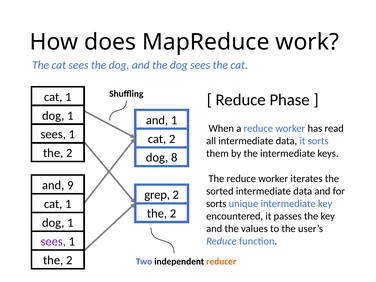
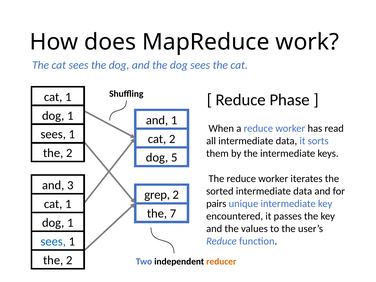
8: 8 -> 5
9: 9 -> 3
sorts at (216, 204): sorts -> pairs
2 at (173, 214): 2 -> 7
sees at (53, 241) colour: purple -> blue
